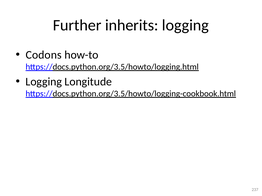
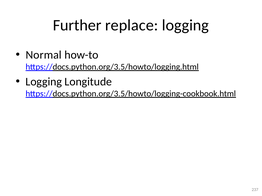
inherits: inherits -> replace
Codons: Codons -> Normal
